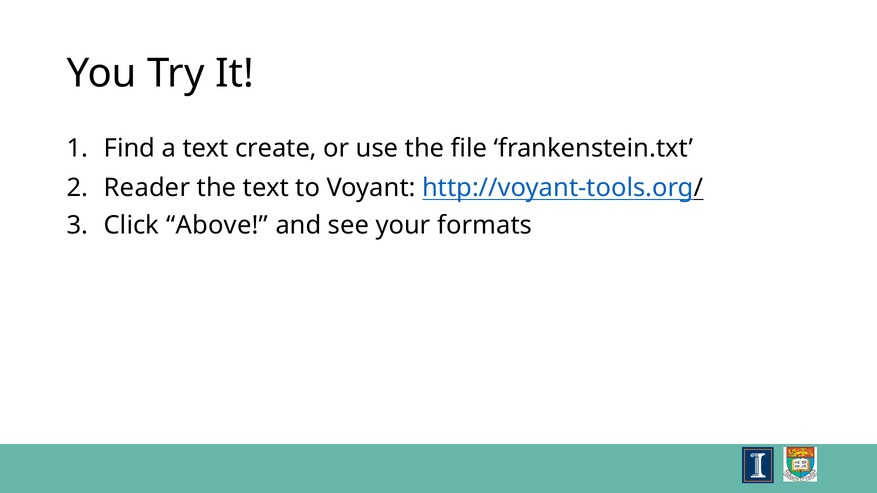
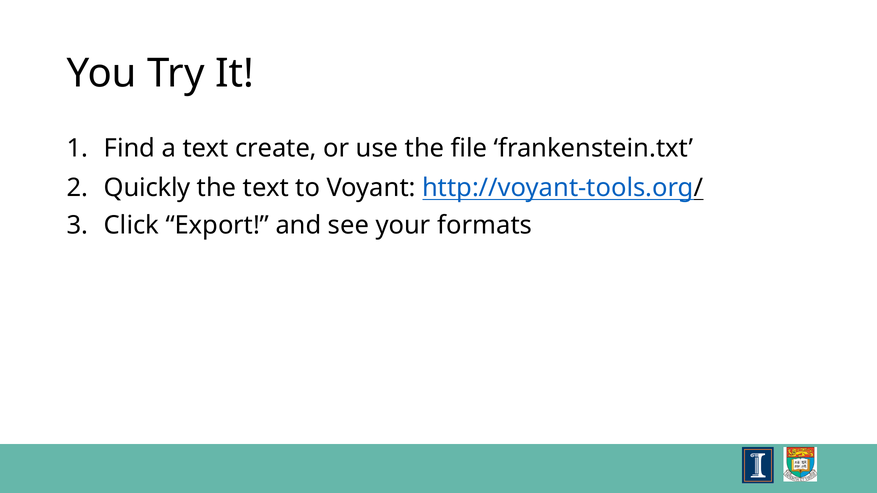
Reader: Reader -> Quickly
Above: Above -> Export
